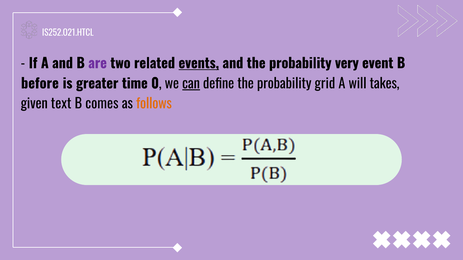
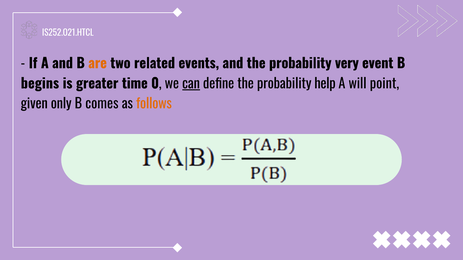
are colour: purple -> orange
events underline: present -> none
before: before -> begins
grid: grid -> help
takes: takes -> point
text: text -> only
